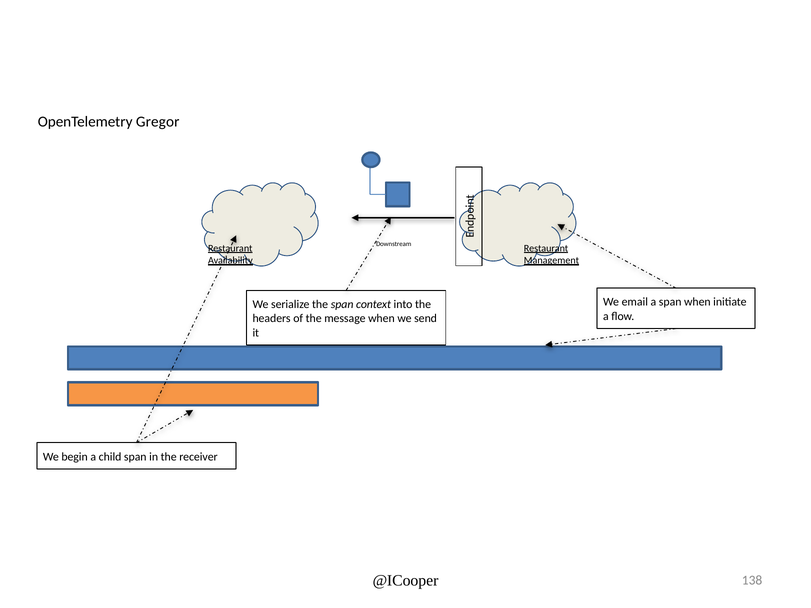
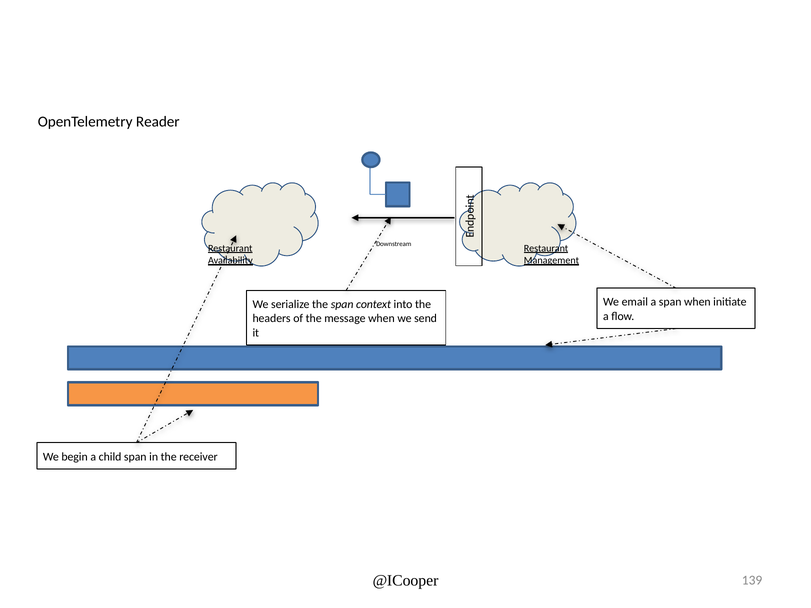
Gregor: Gregor -> Reader
138: 138 -> 139
